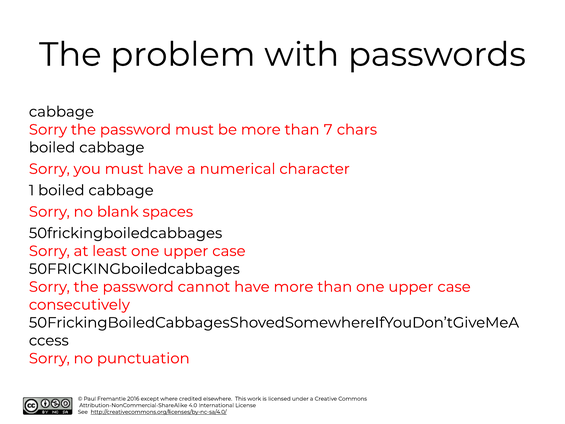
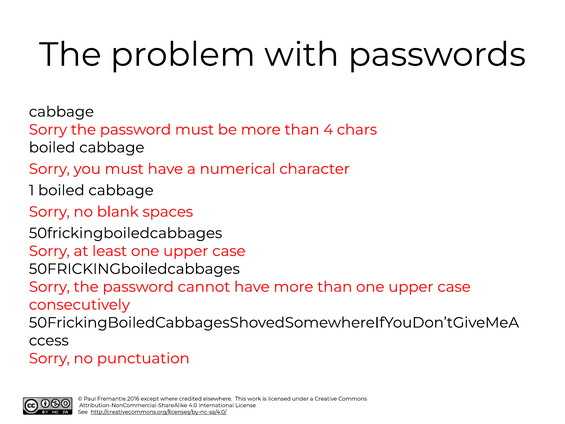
7: 7 -> 4
